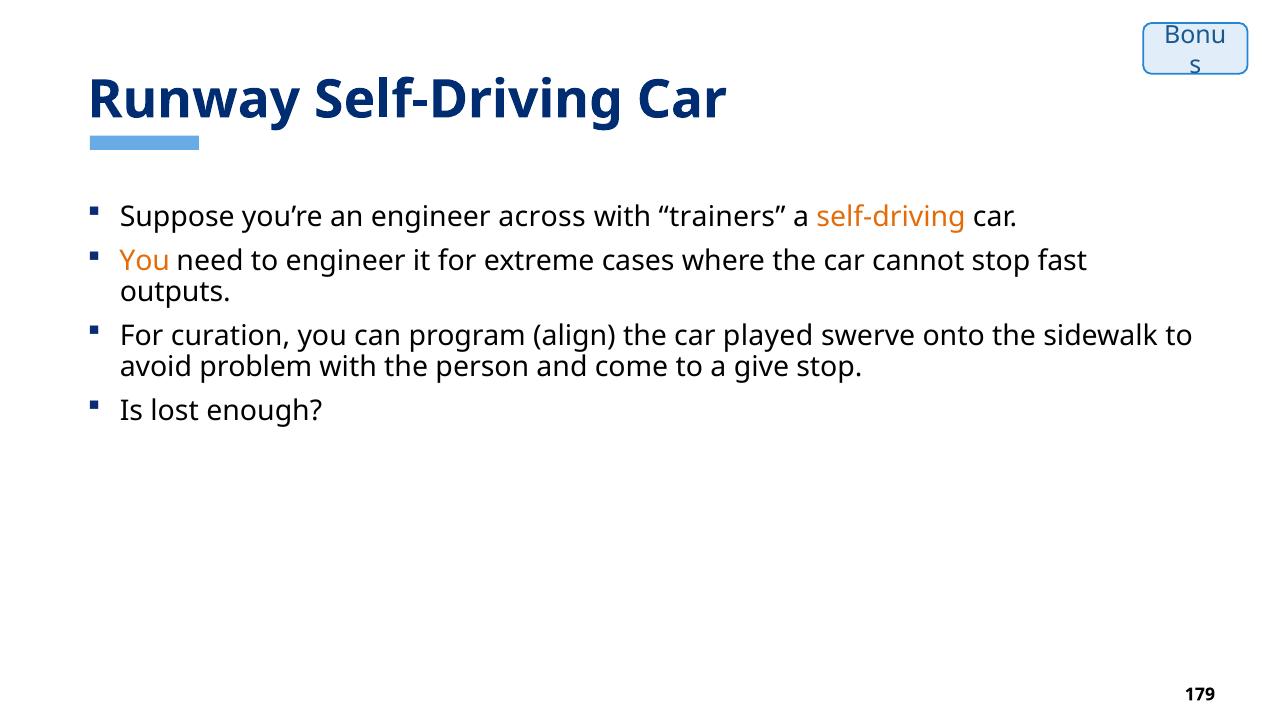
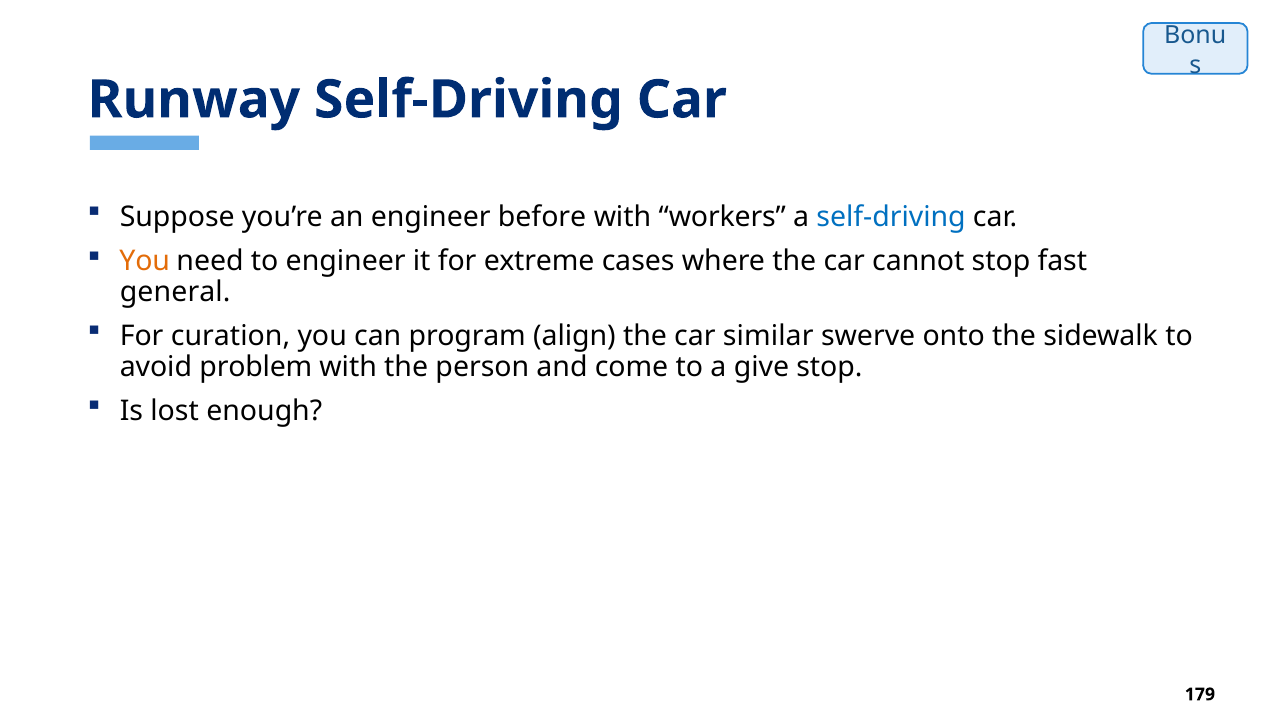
across: across -> before
trainers: trainers -> workers
self-driving at (891, 217) colour: orange -> blue
outputs: outputs -> general
played: played -> similar
